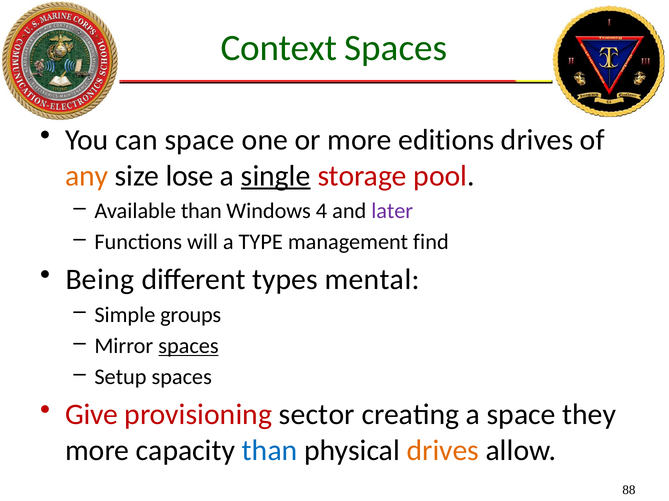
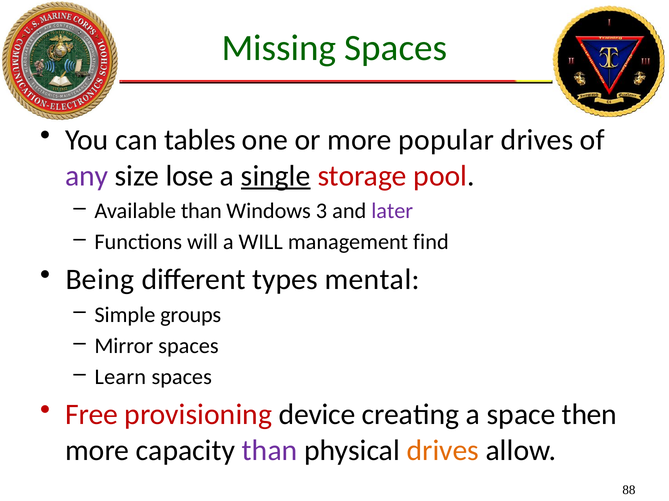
Context: Context -> Missing
can space: space -> tables
editions: editions -> popular
any colour: orange -> purple
4: 4 -> 3
a TYPE: TYPE -> WILL
spaces at (188, 346) underline: present -> none
Setup: Setup -> Learn
Give: Give -> Free
sector: sector -> device
they: they -> then
than at (270, 451) colour: blue -> purple
